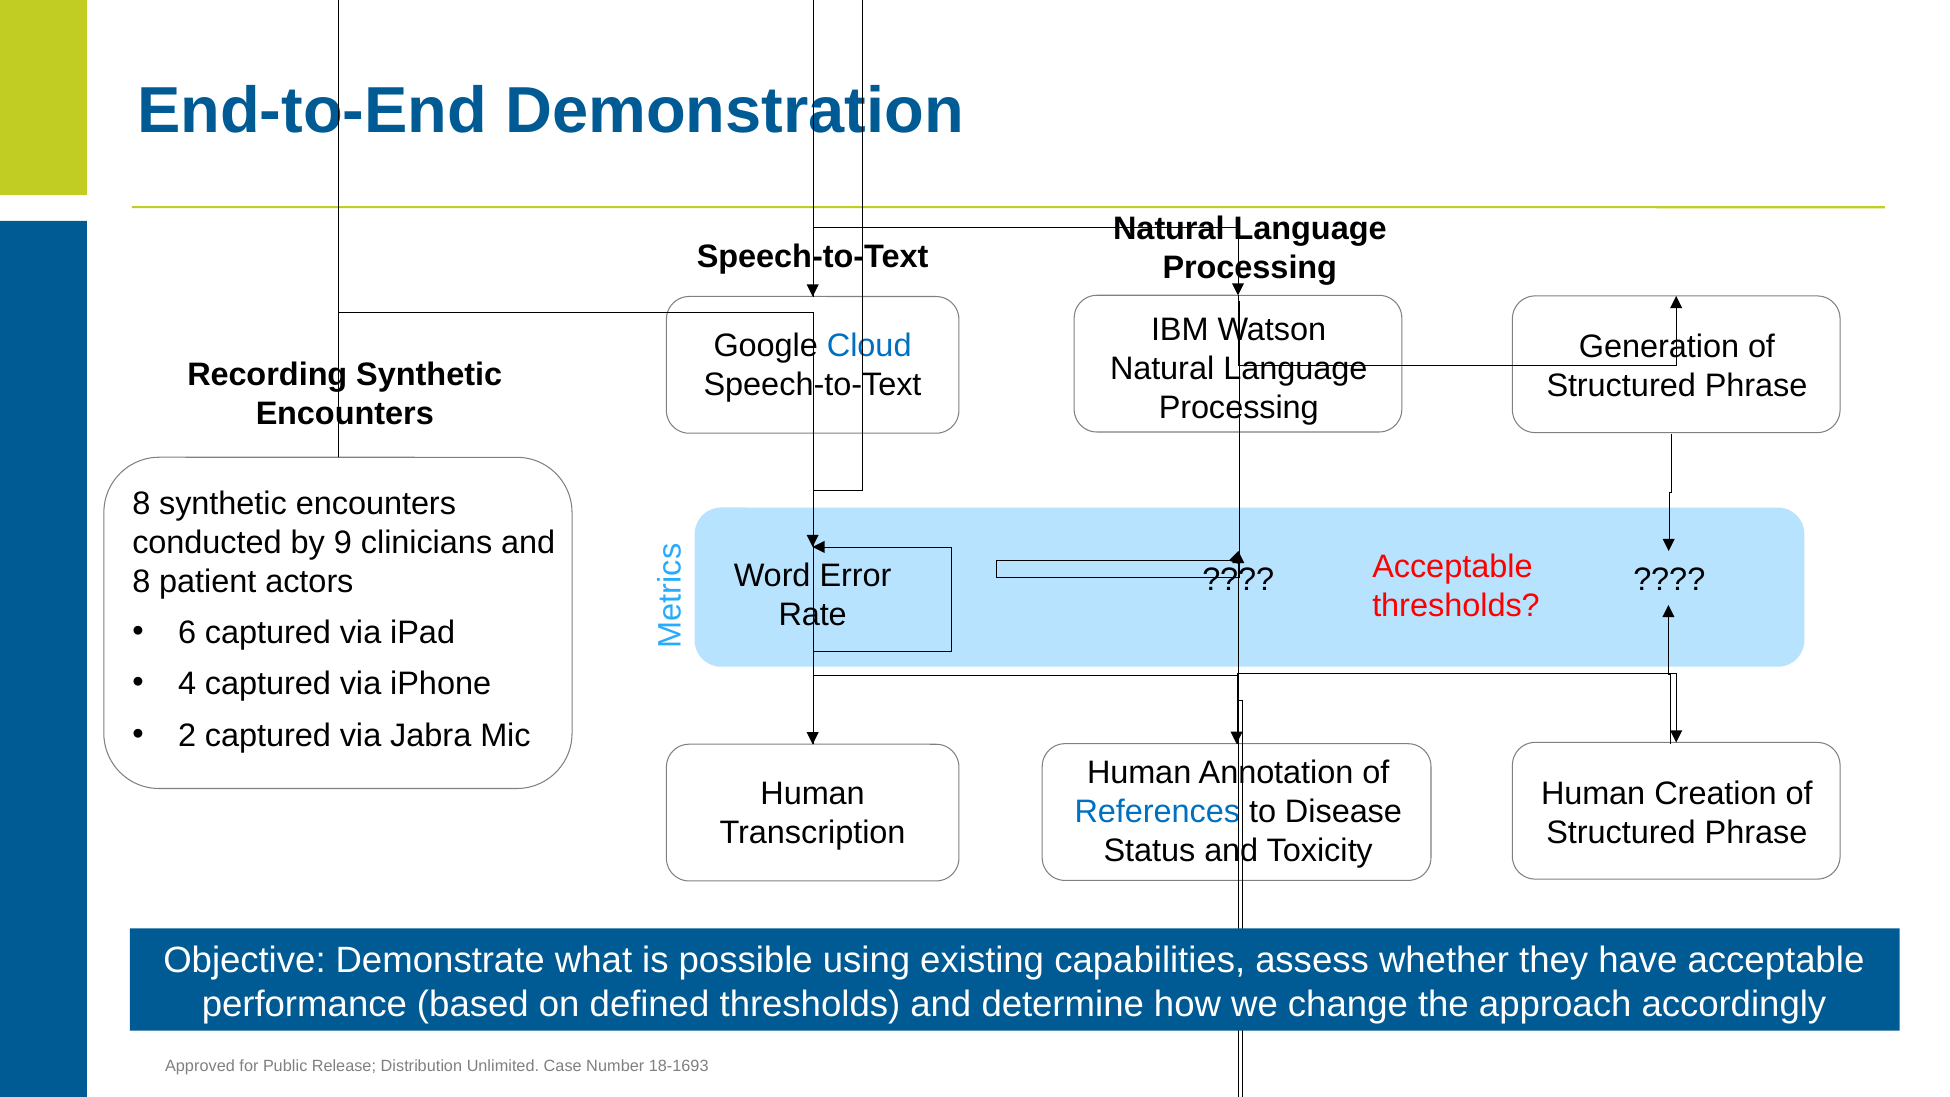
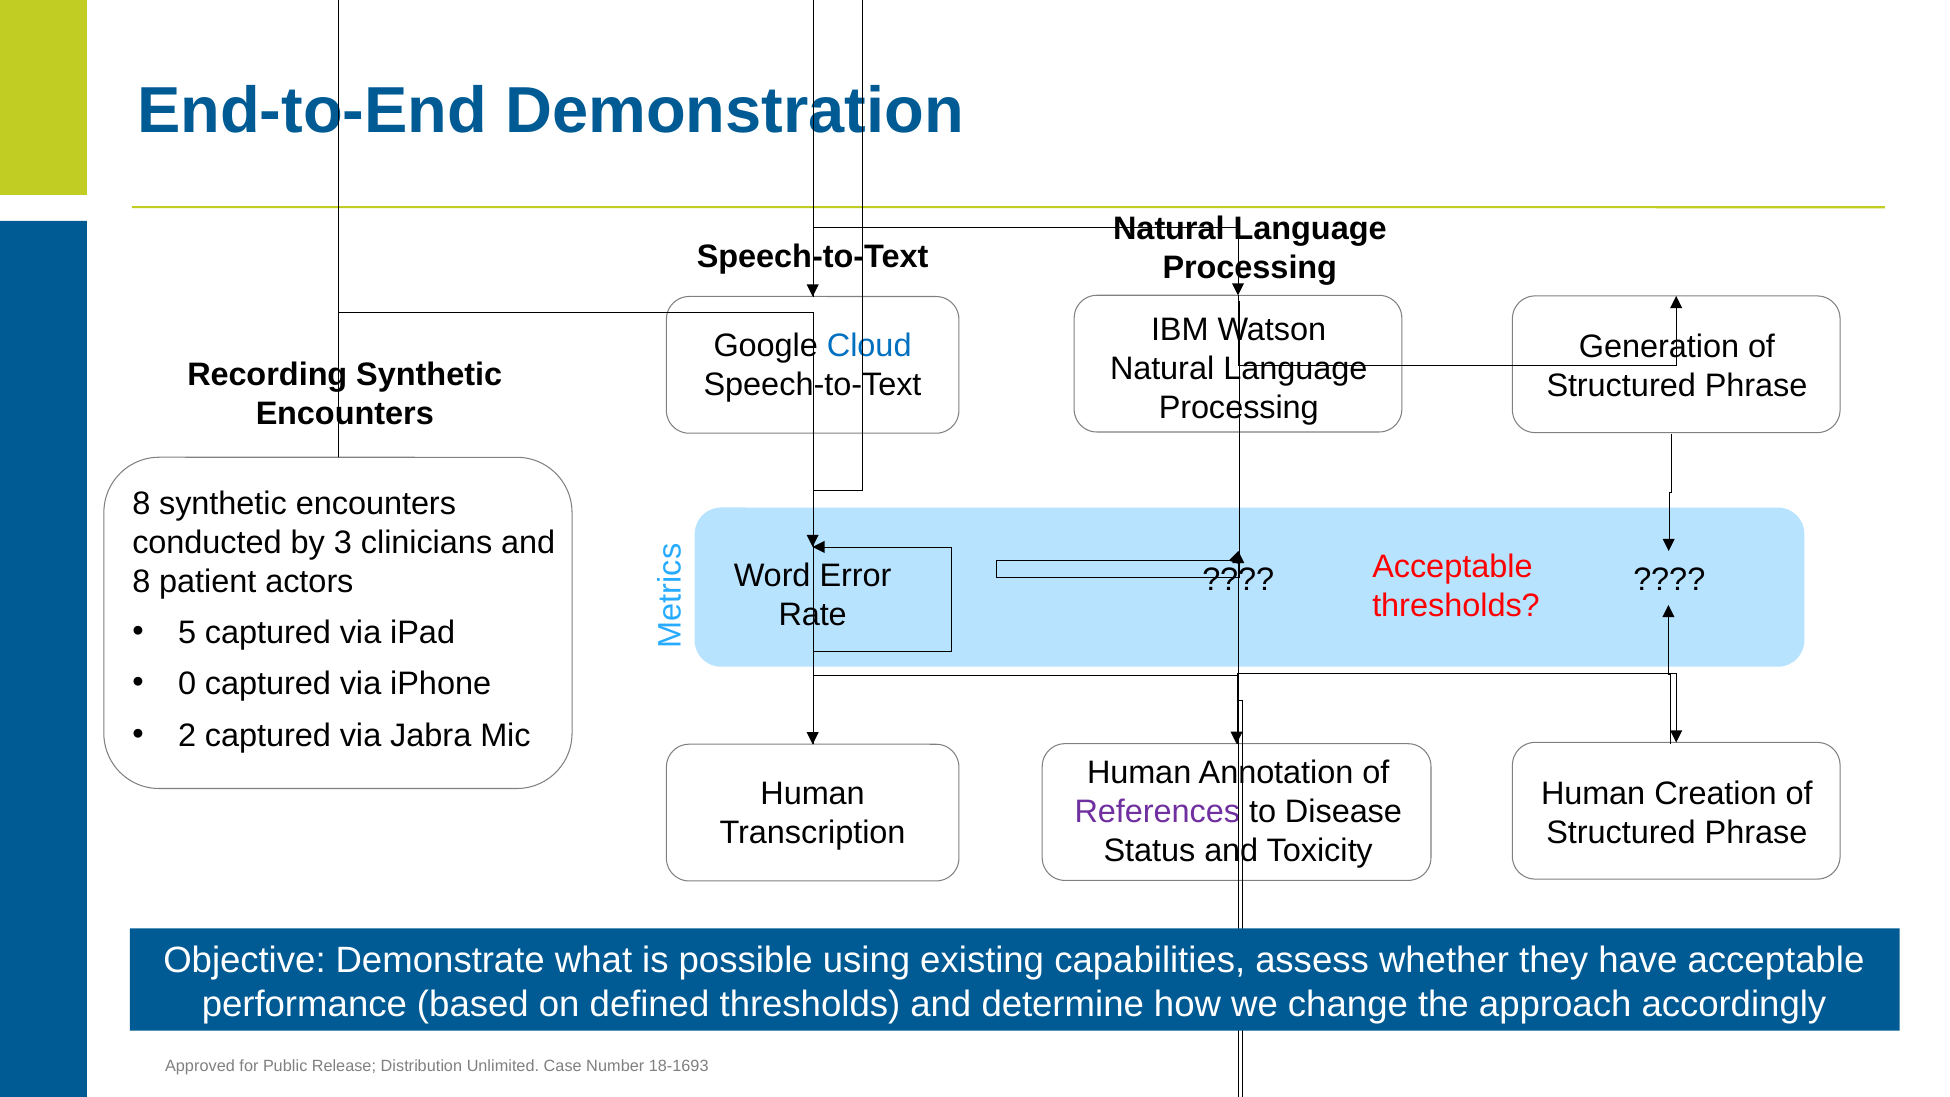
9: 9 -> 3
6: 6 -> 5
4: 4 -> 0
References colour: blue -> purple
